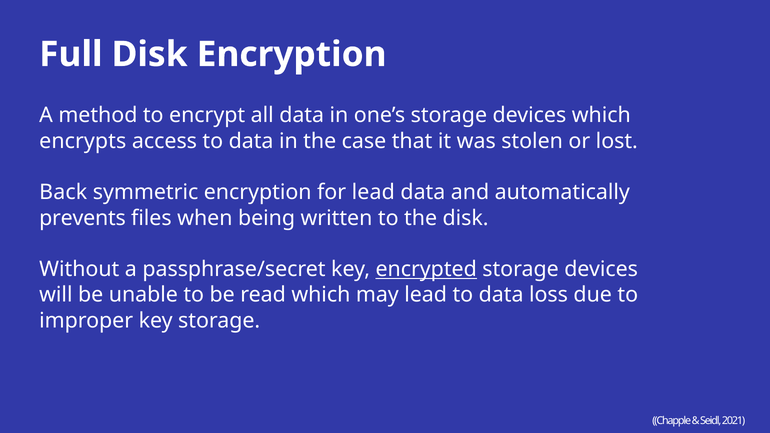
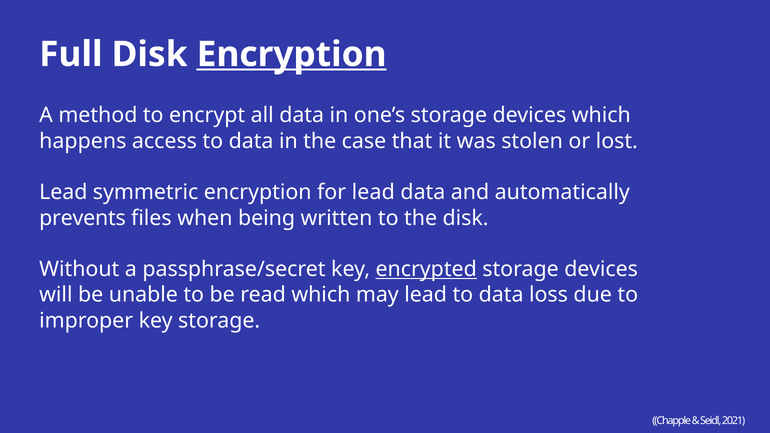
Encryption at (292, 54) underline: none -> present
encrypts: encrypts -> happens
Back at (63, 192): Back -> Lead
